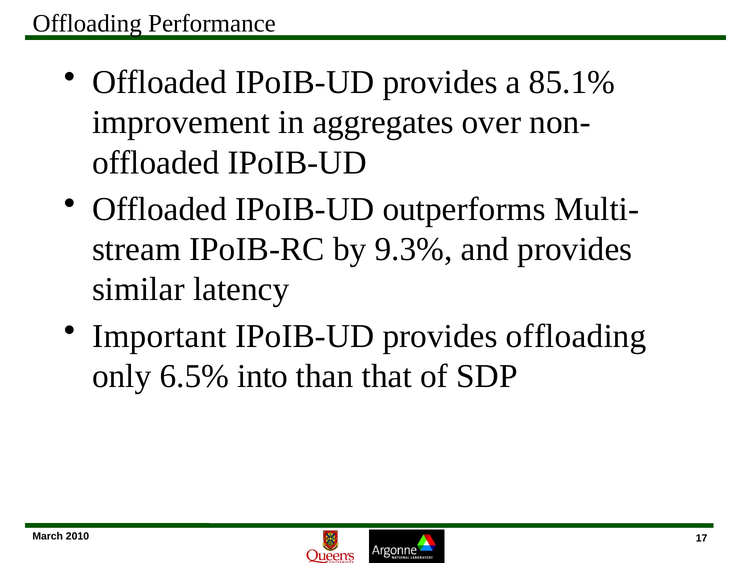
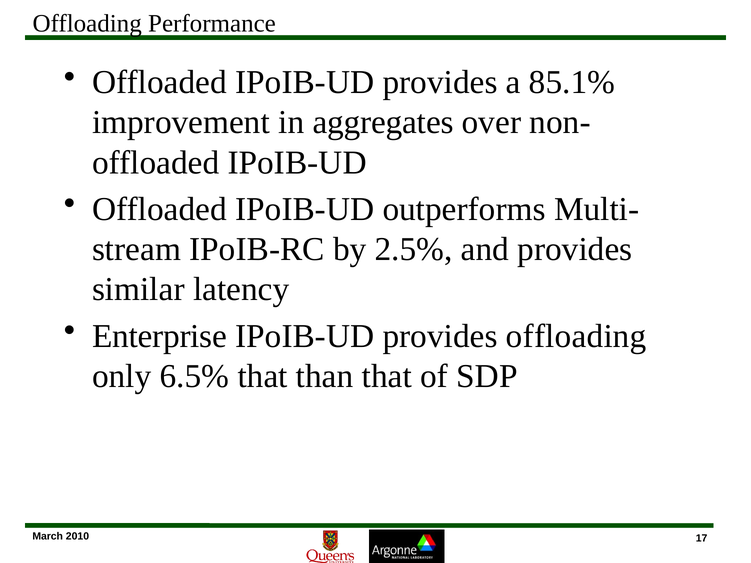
9.3%: 9.3% -> 2.5%
Important: Important -> Enterprise
6.5% into: into -> that
